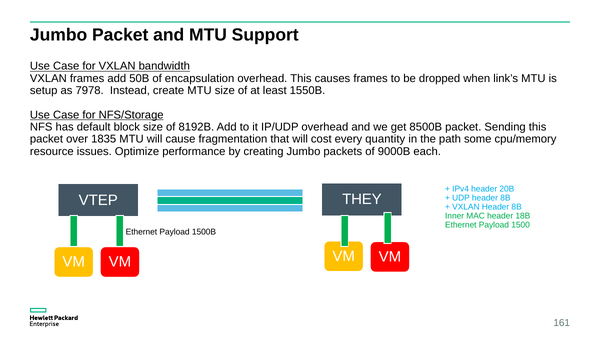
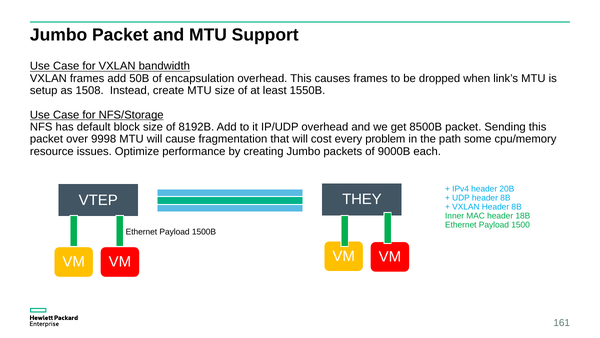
7978: 7978 -> 1508
1835: 1835 -> 9998
quantity: quantity -> problem
